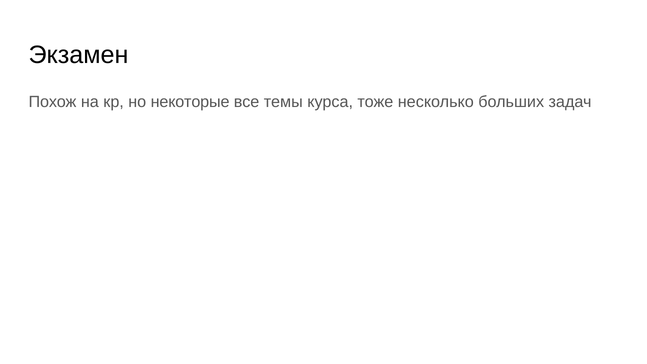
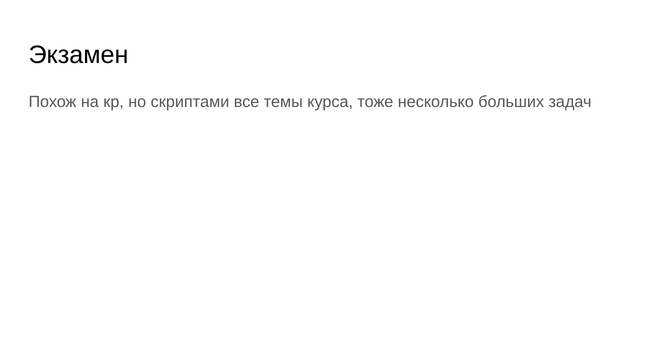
некоторые: некоторые -> скриптами
